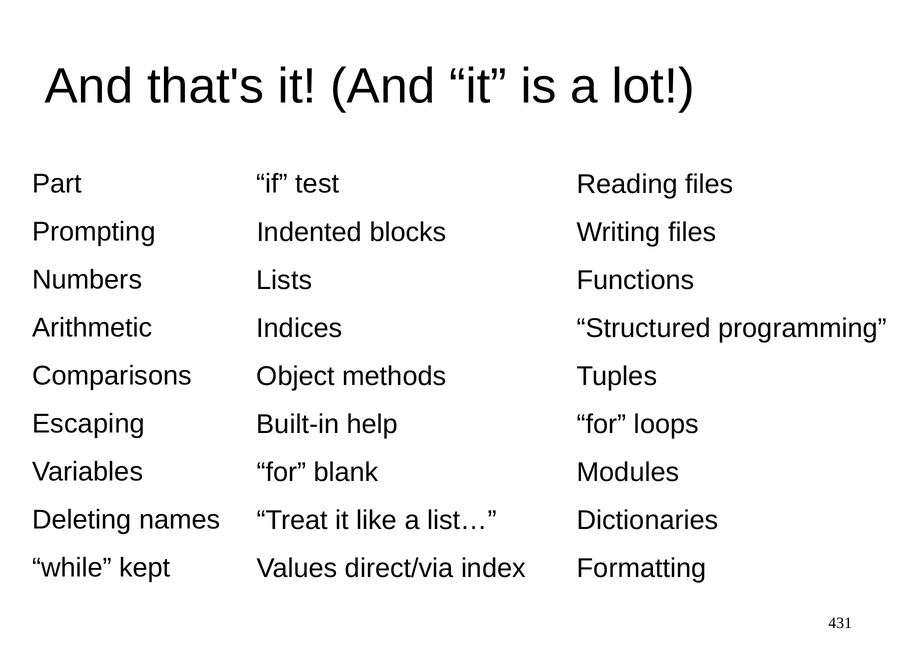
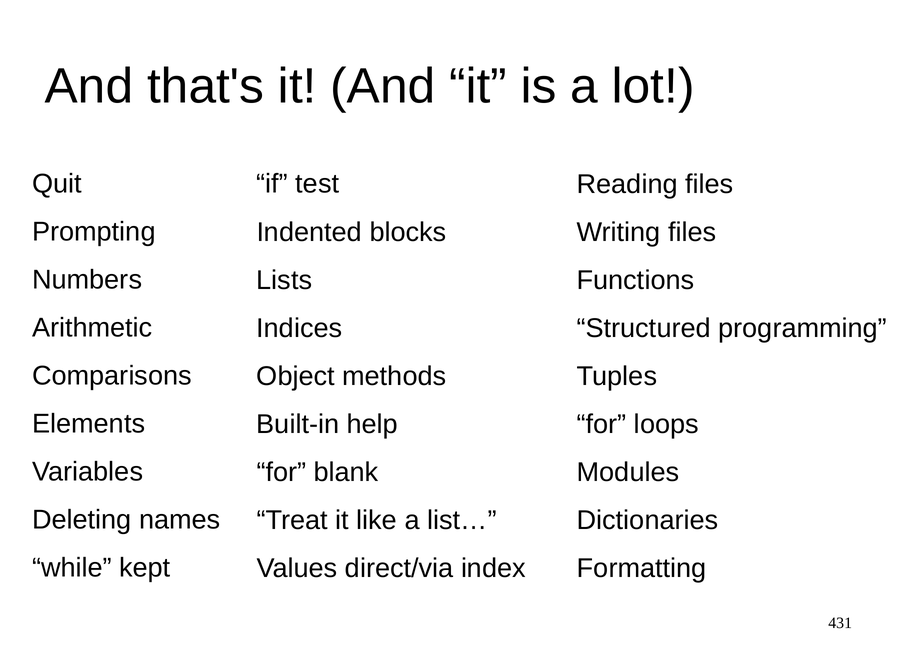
Part: Part -> Quit
Escaping: Escaping -> Elements
